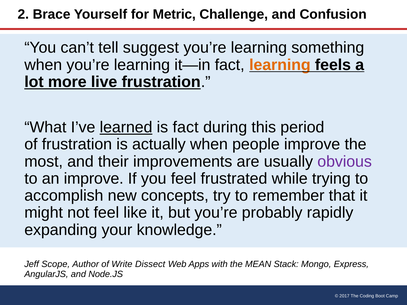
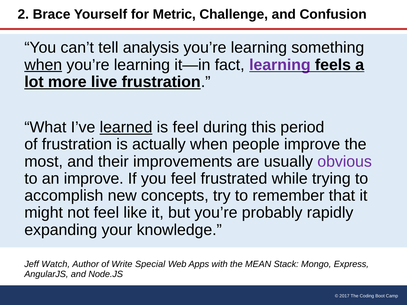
suggest: suggest -> analysis
when at (43, 65) underline: none -> present
learning at (280, 65) colour: orange -> purple
is fact: fact -> feel
Scope: Scope -> Watch
Dissect: Dissect -> Special
